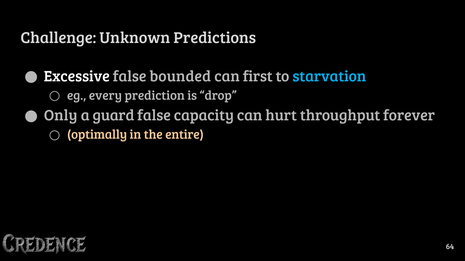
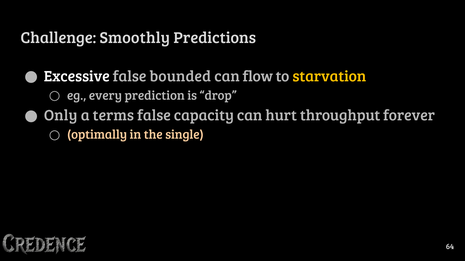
Unknown: Unknown -> Smoothly
first: first -> flow
starvation colour: light blue -> yellow
guard: guard -> terms
entire: entire -> single
